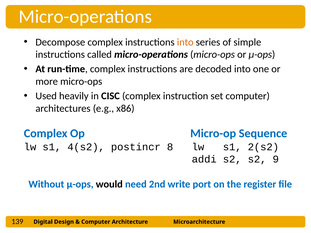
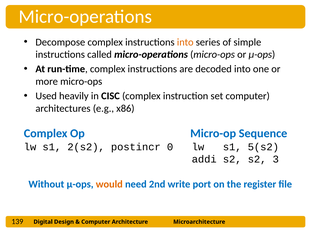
4(s2: 4(s2 -> 2(s2
8: 8 -> 0
2(s2: 2(s2 -> 5(s2
9: 9 -> 3
would colour: black -> orange
